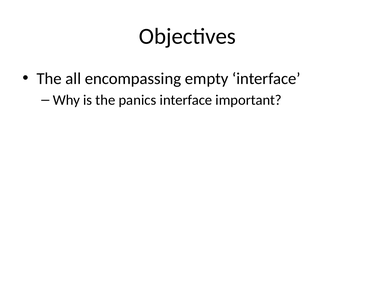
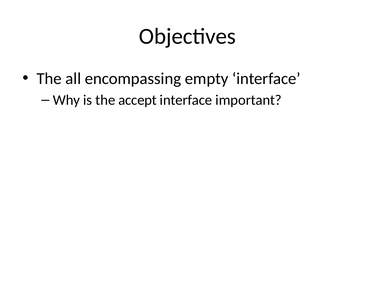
panics: panics -> accept
